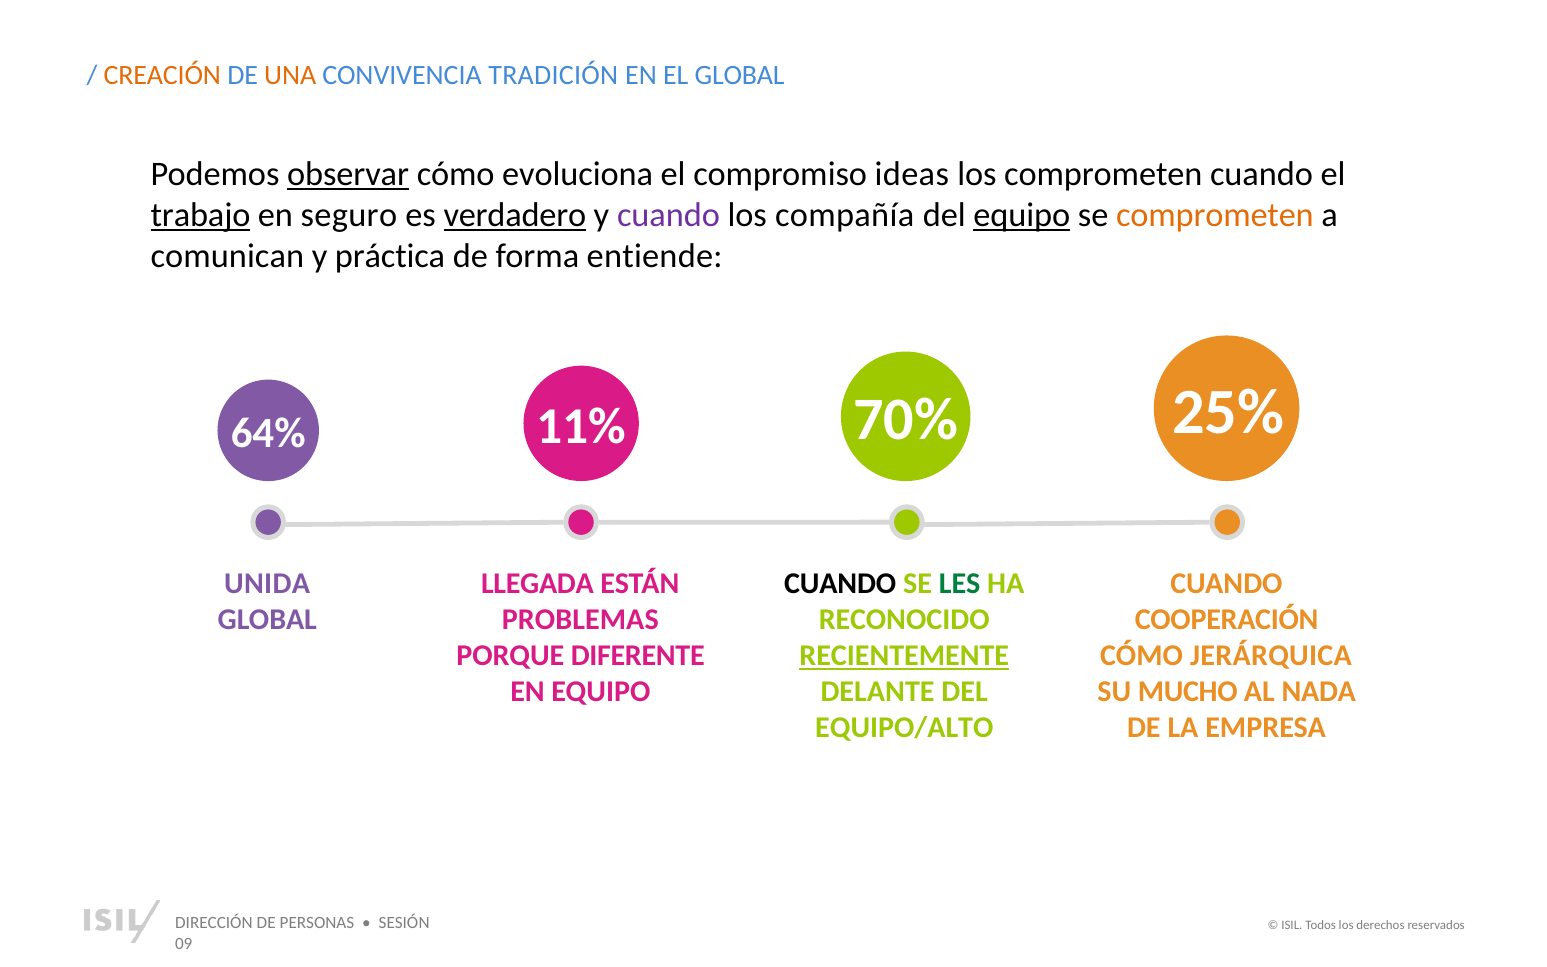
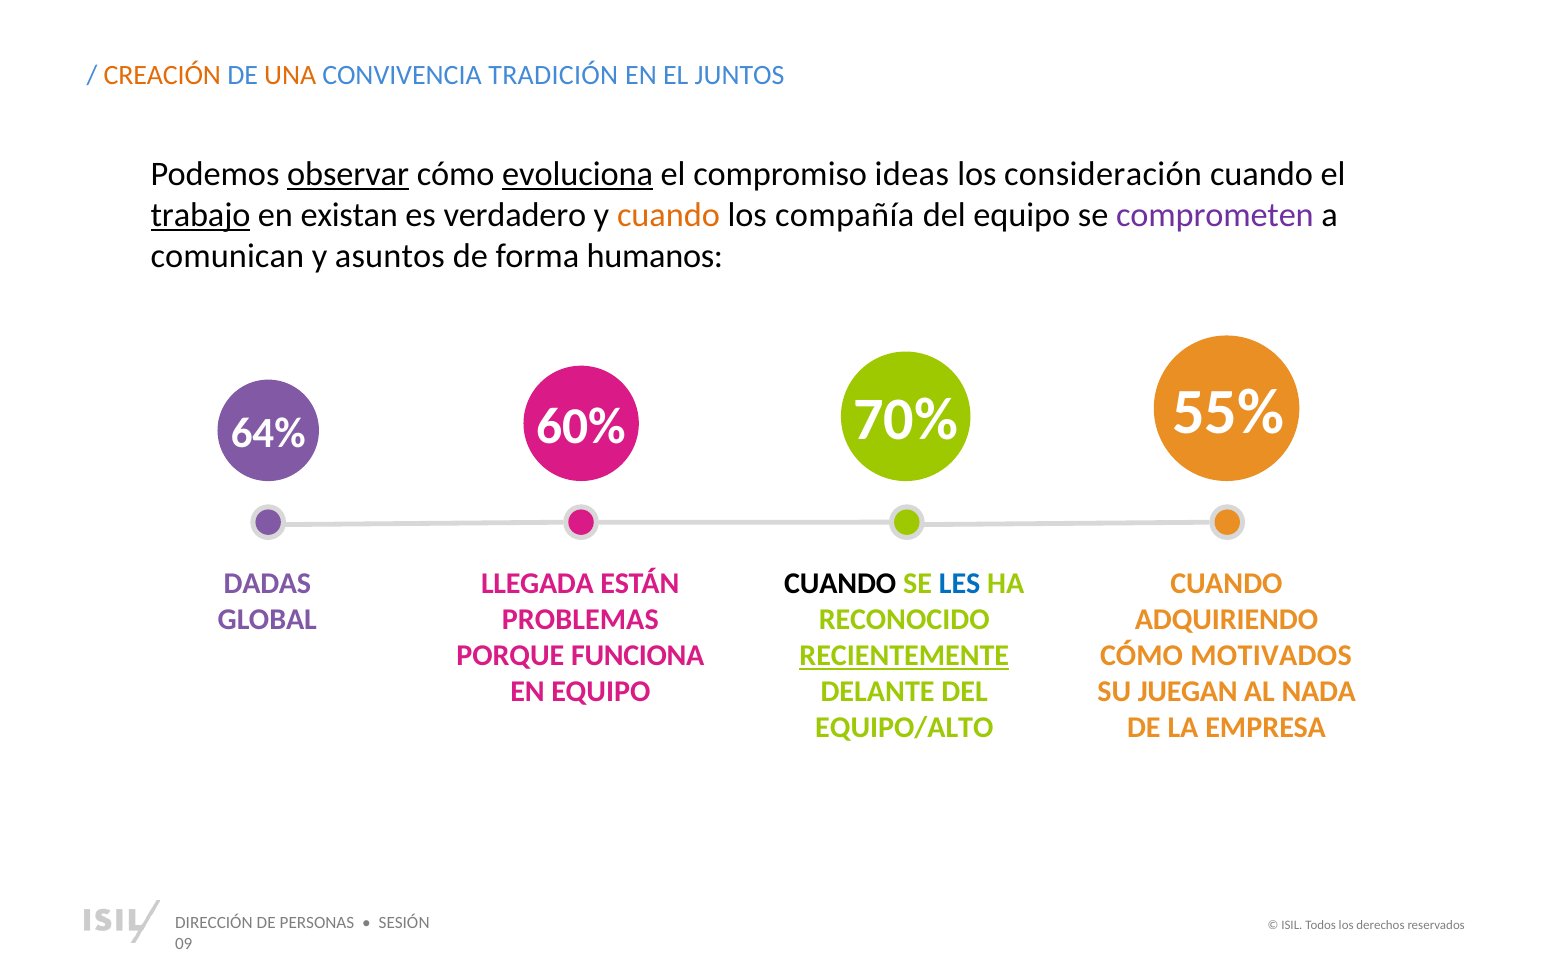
EL GLOBAL: GLOBAL -> JUNTOS
evoluciona underline: none -> present
los comprometen: comprometen -> consideración
seguro: seguro -> existan
verdadero underline: present -> none
cuando at (668, 215) colour: purple -> orange
equipo at (1022, 215) underline: present -> none
comprometen at (1215, 215) colour: orange -> purple
práctica: práctica -> asuntos
entiende: entiende -> humanos
11%: 11% -> 60%
25%: 25% -> 55%
UNIDA: UNIDA -> DADAS
LES colour: green -> blue
COOPERACIÓN: COOPERACIÓN -> ADQUIRIENDO
DIFERENTE: DIFERENTE -> FUNCIONA
JERÁRQUICA: JERÁRQUICA -> MOTIVADOS
MUCHO: MUCHO -> JUEGAN
